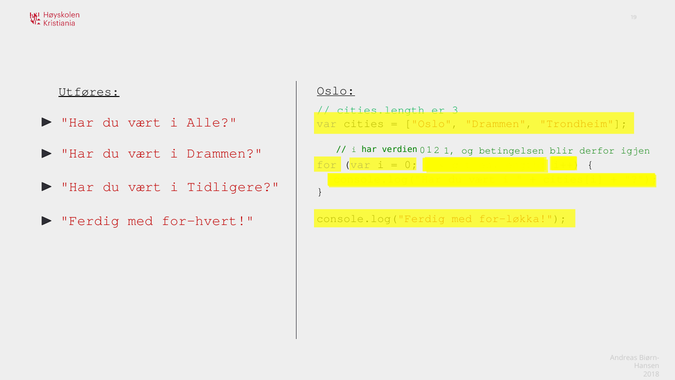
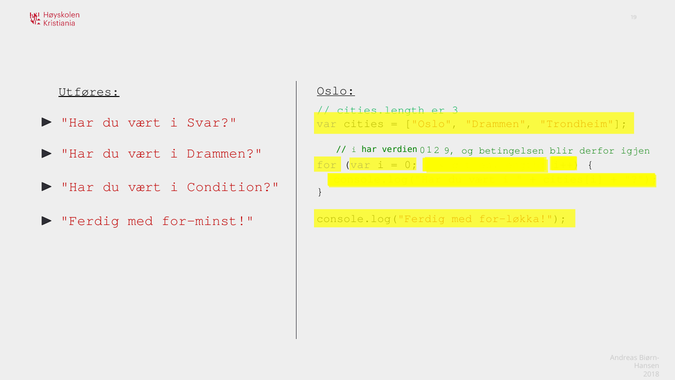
Alle: Alle -> Svar
1: 1 -> 9
Tidligere: Tidligere -> Condition
for-hvert: for-hvert -> for-minst
